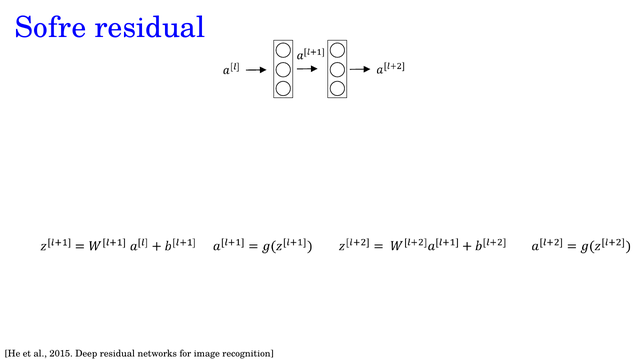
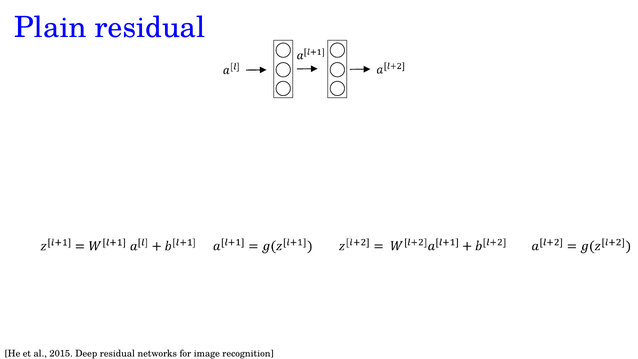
Sofre: Sofre -> Plain
